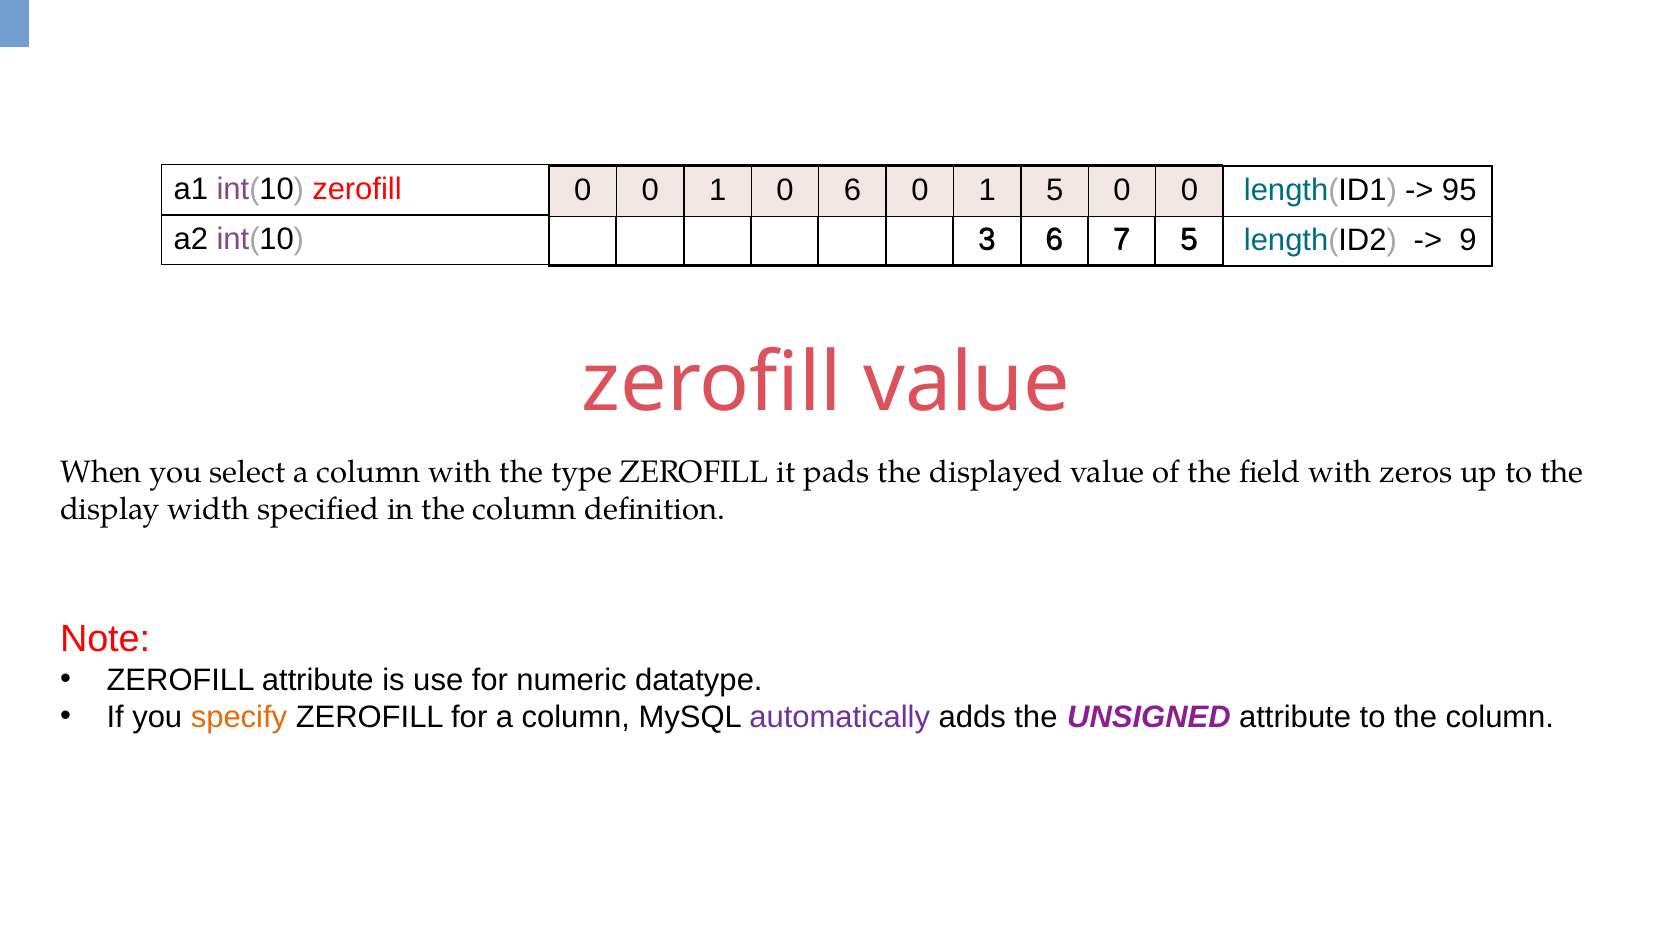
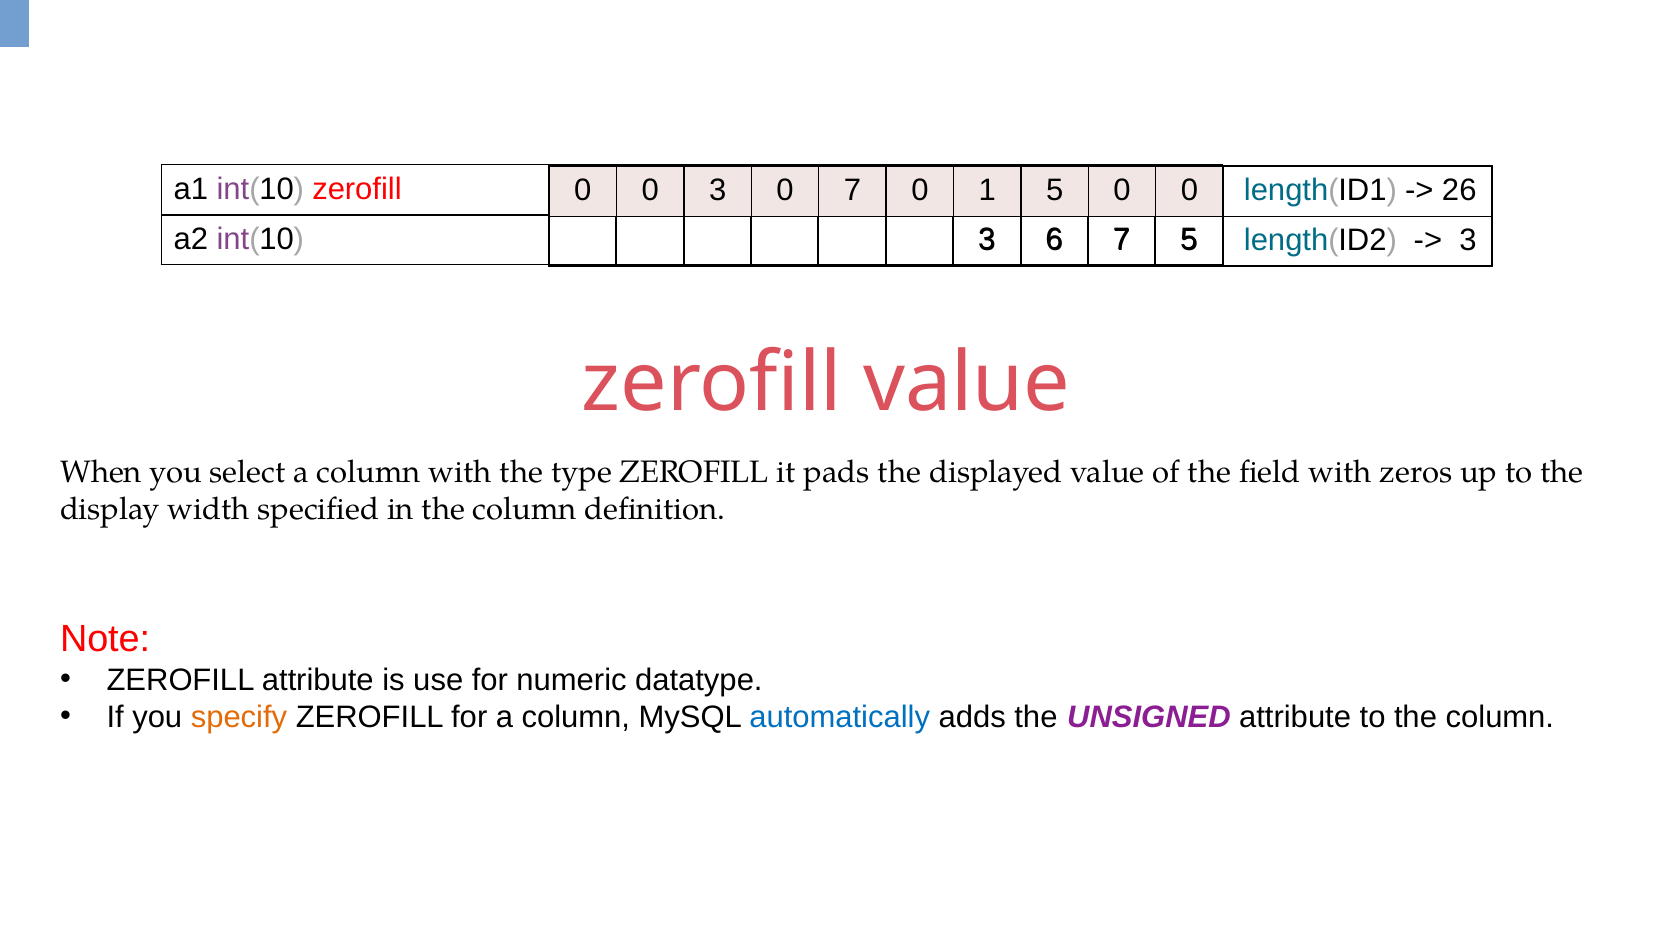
0 0 1: 1 -> 3
0 6: 6 -> 7
95: 95 -> 26
9 at (1468, 241): 9 -> 3
automatically colour: purple -> blue
